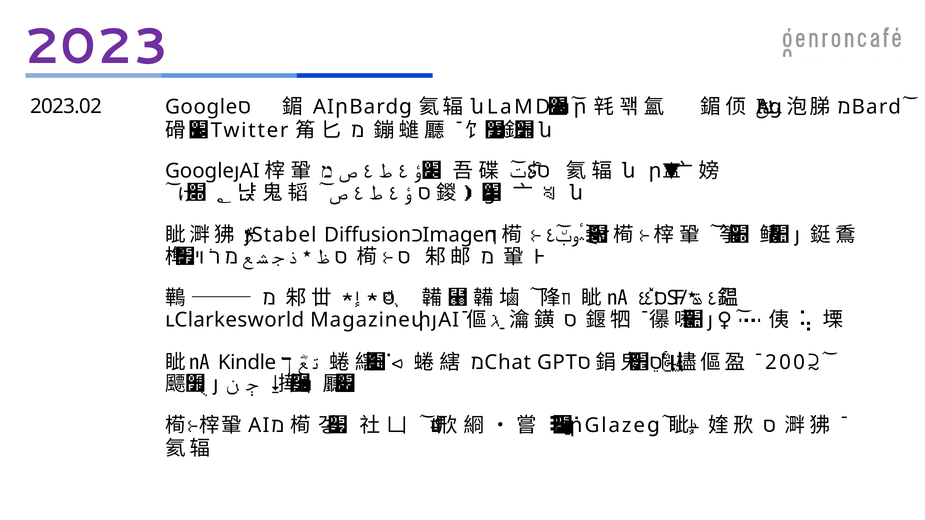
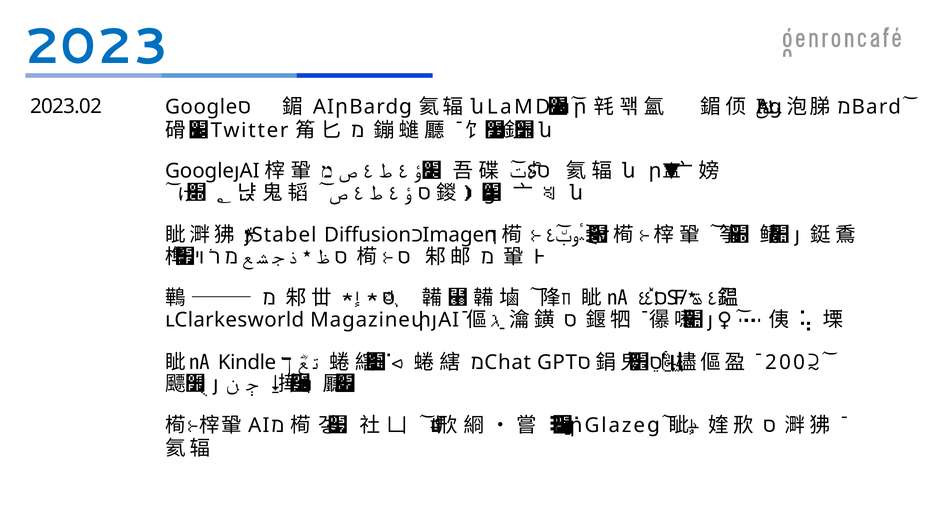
2023 colour: purple -> blue
